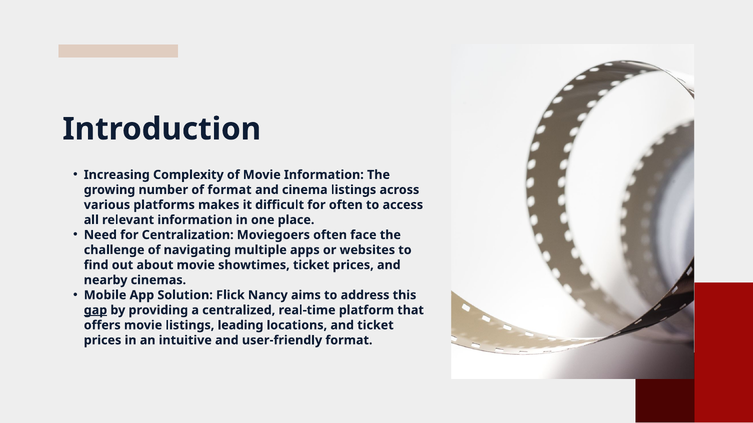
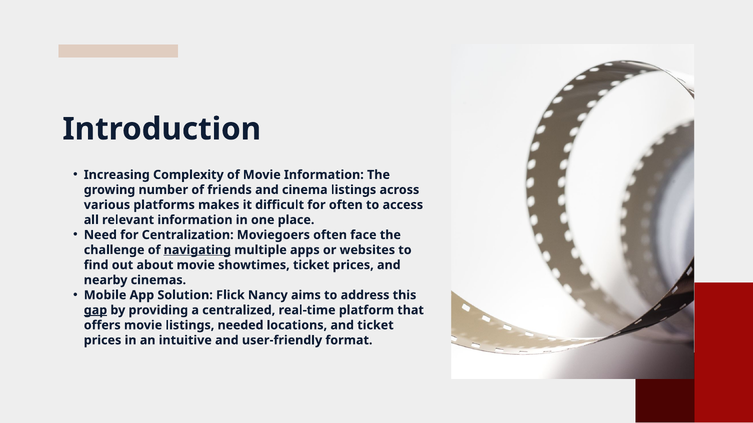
of format: format -> friends
navigating underline: none -> present
leading: leading -> needed
